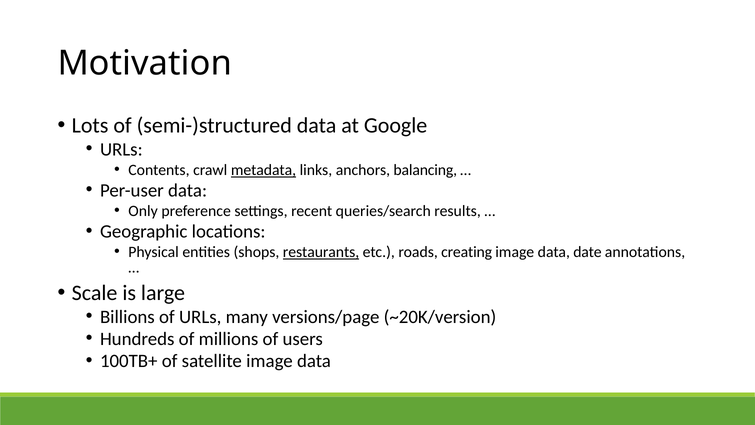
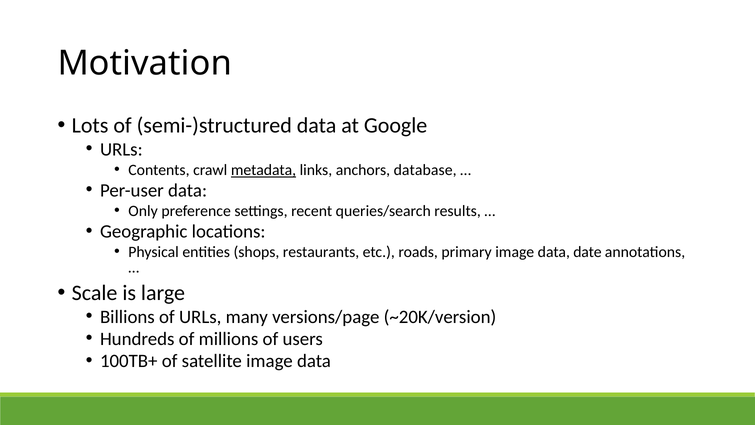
balancing: balancing -> database
restaurants underline: present -> none
creating: creating -> primary
